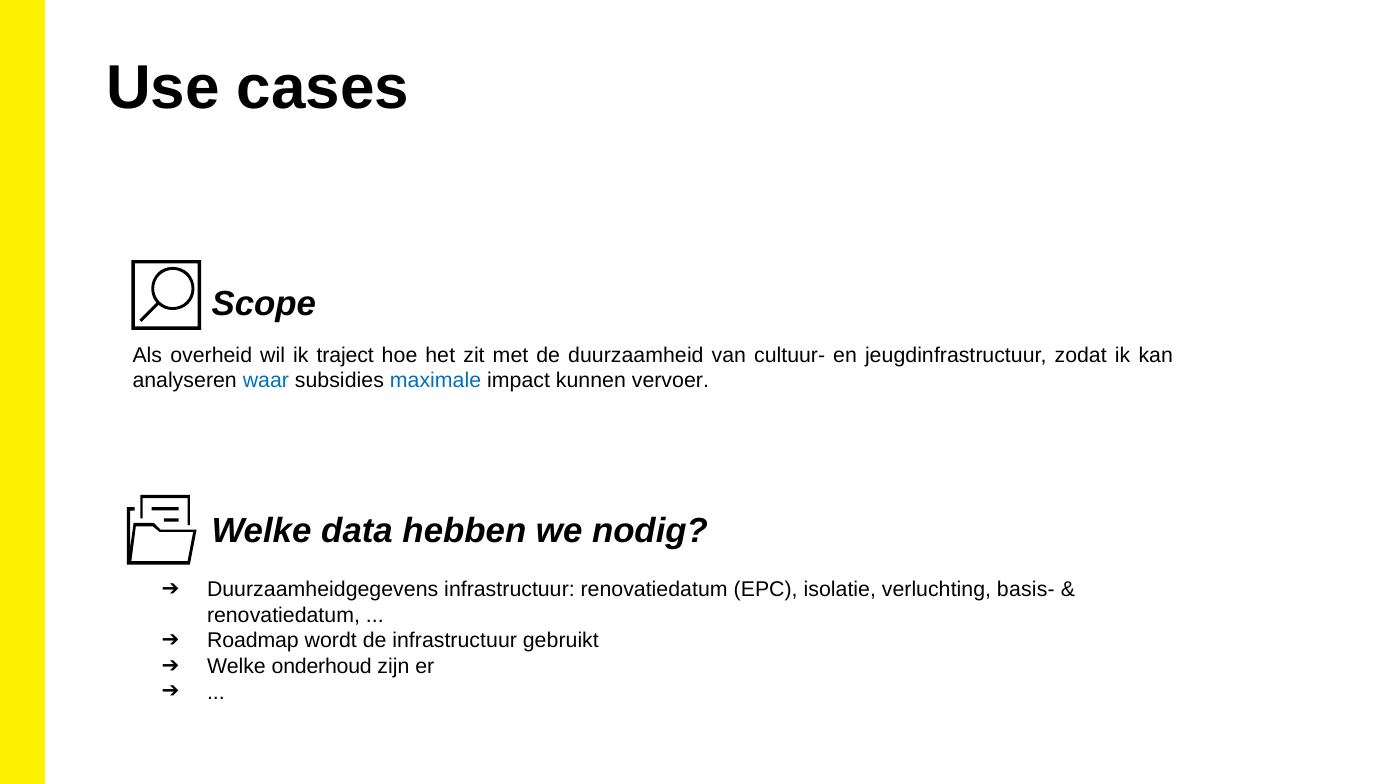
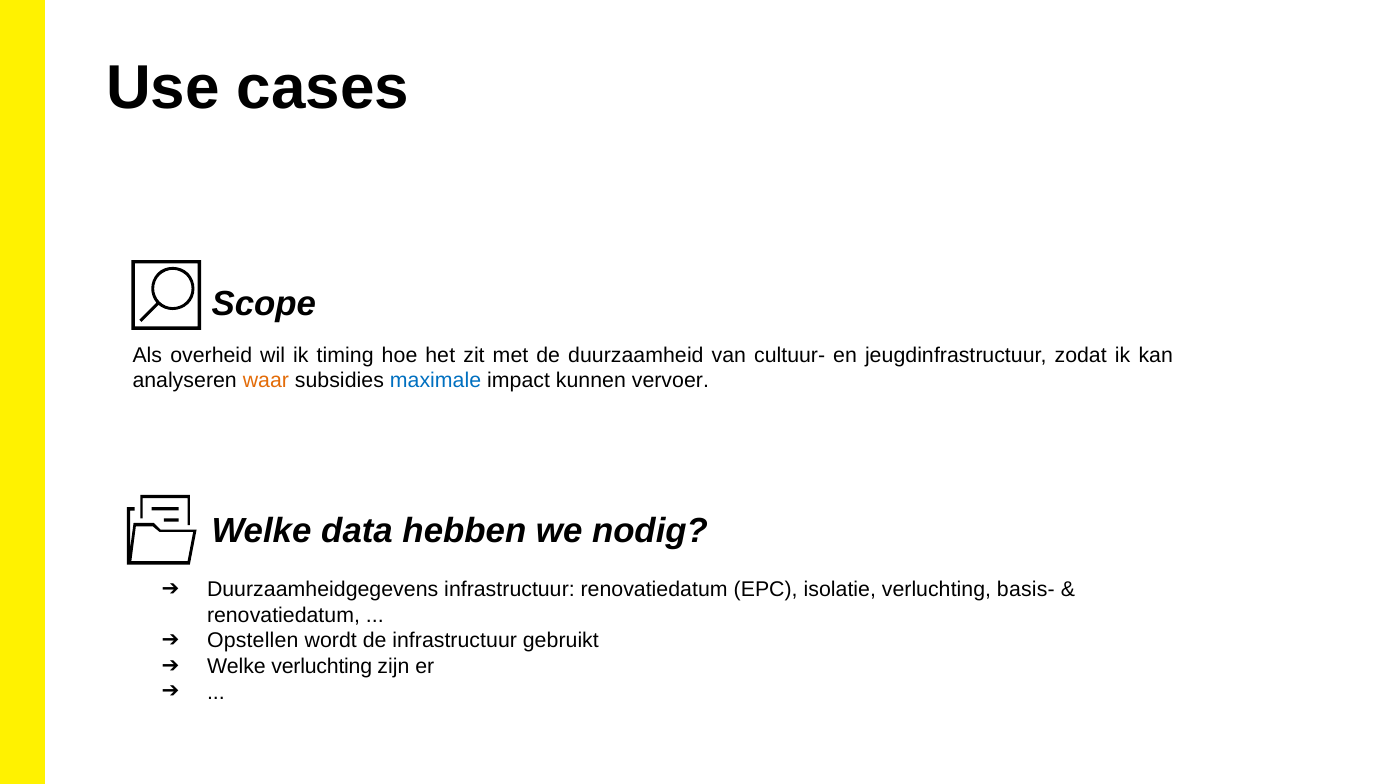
traject: traject -> timing
waar colour: blue -> orange
Roadmap: Roadmap -> Opstellen
Welke onderhoud: onderhoud -> verluchting
